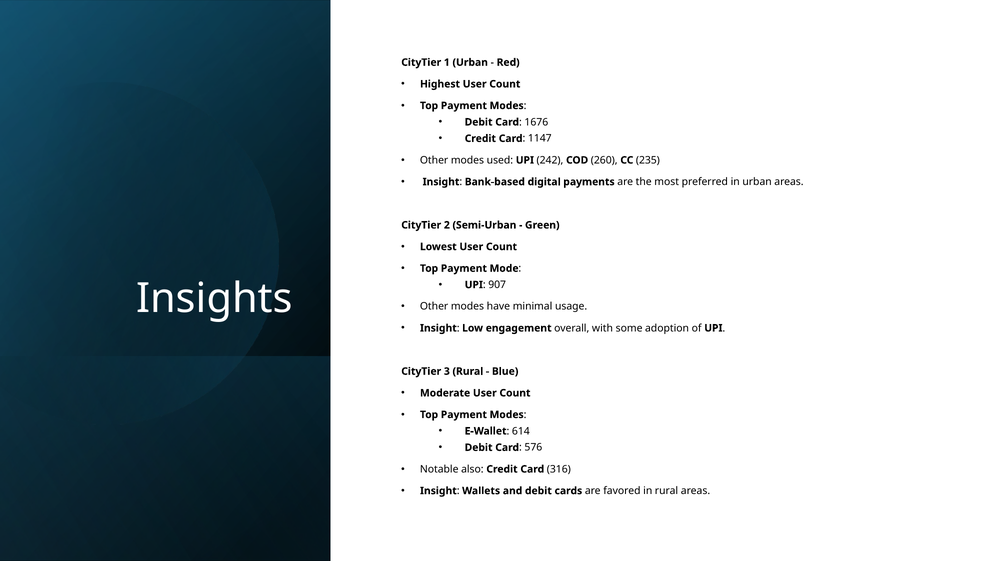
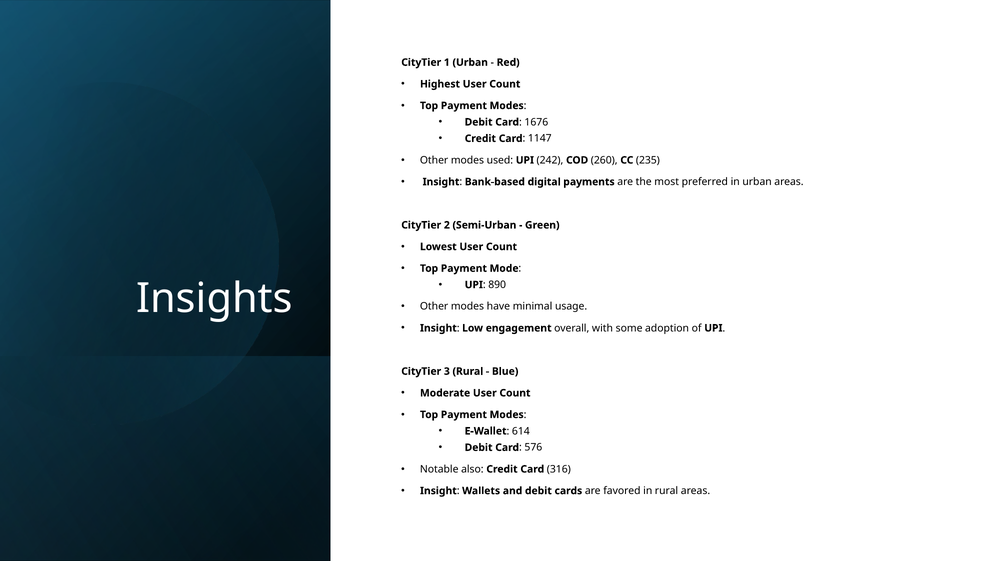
907: 907 -> 890
